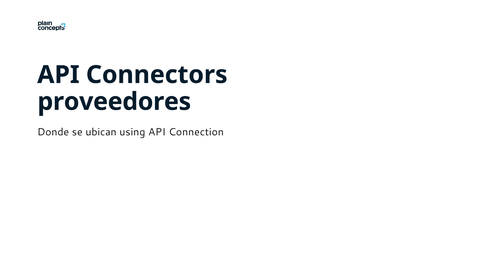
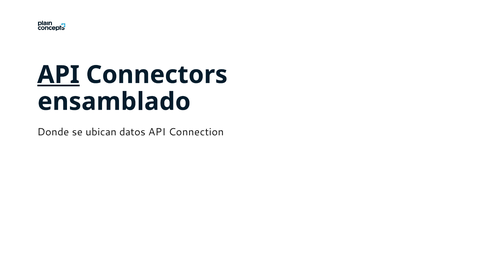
API at (58, 75) underline: none -> present
proveedores: proveedores -> ensamblado
using: using -> datos
